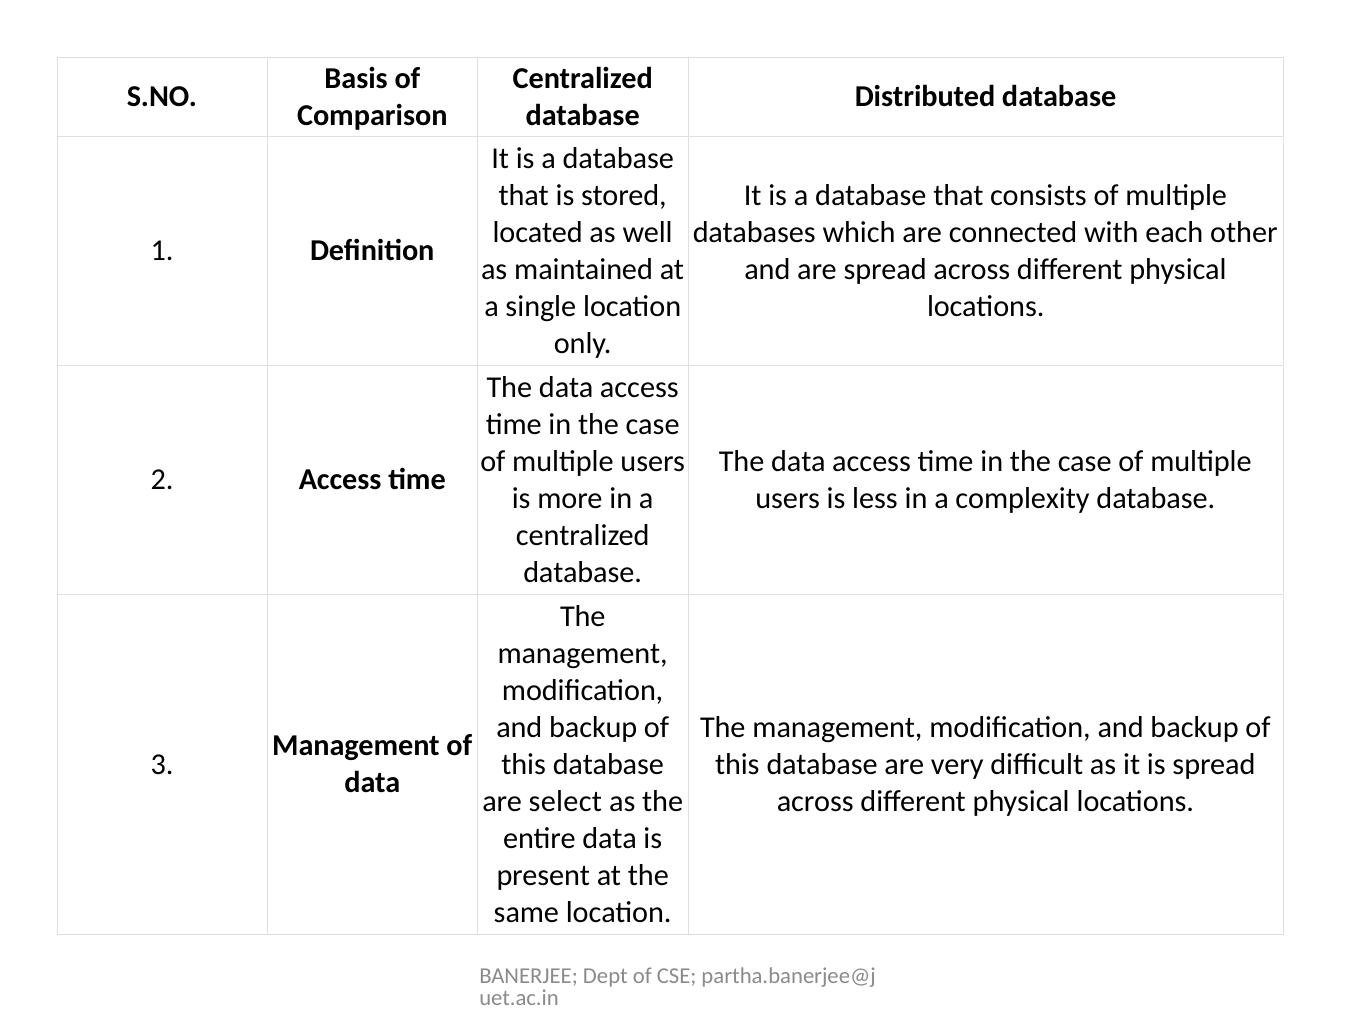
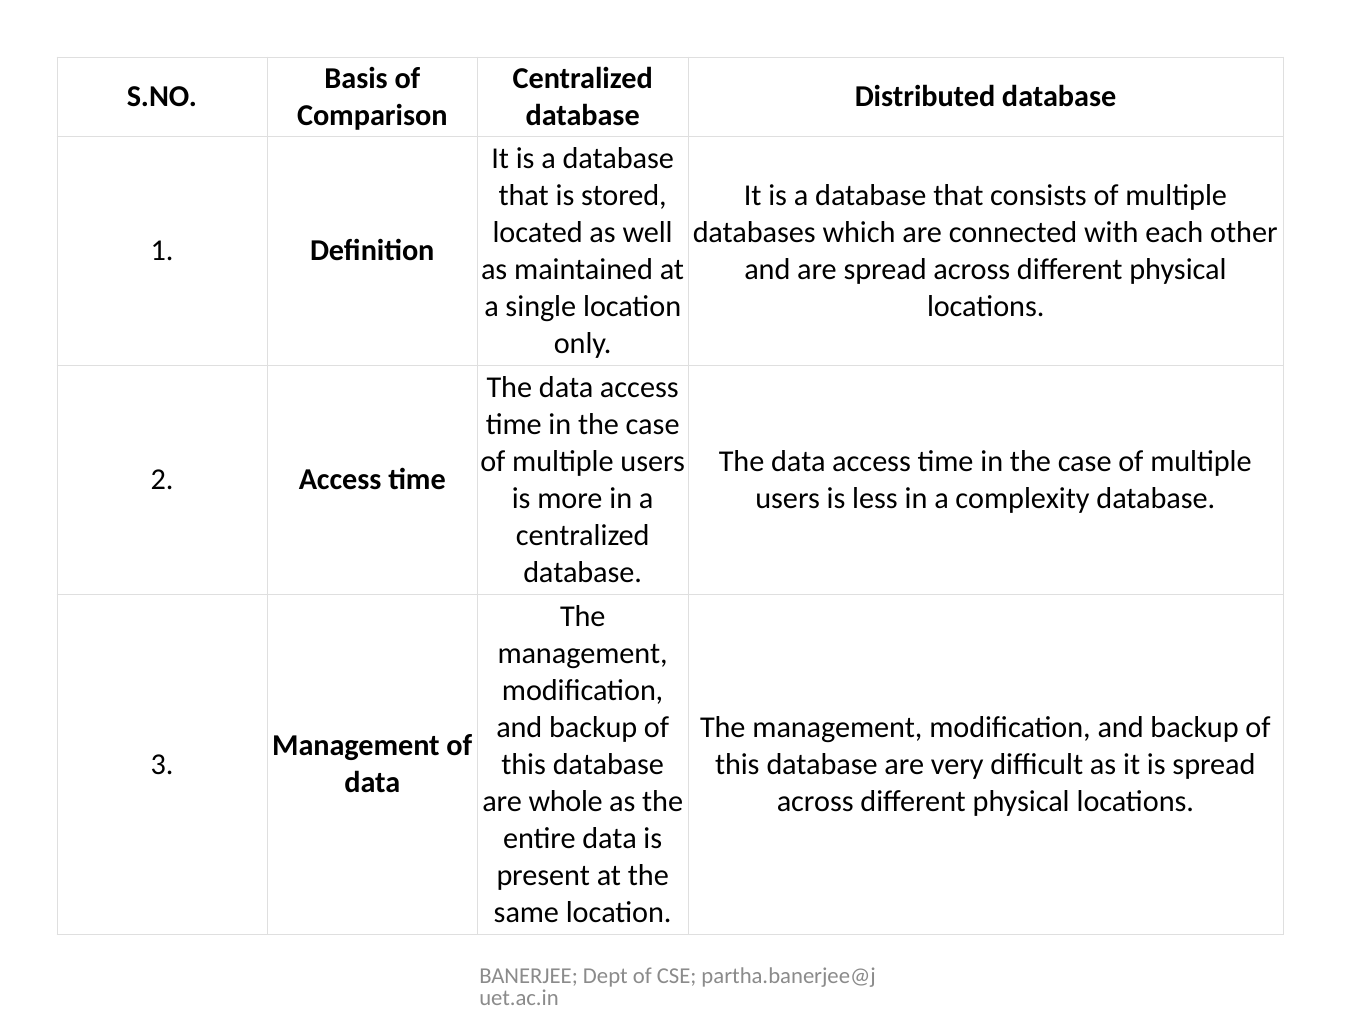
select: select -> whole
